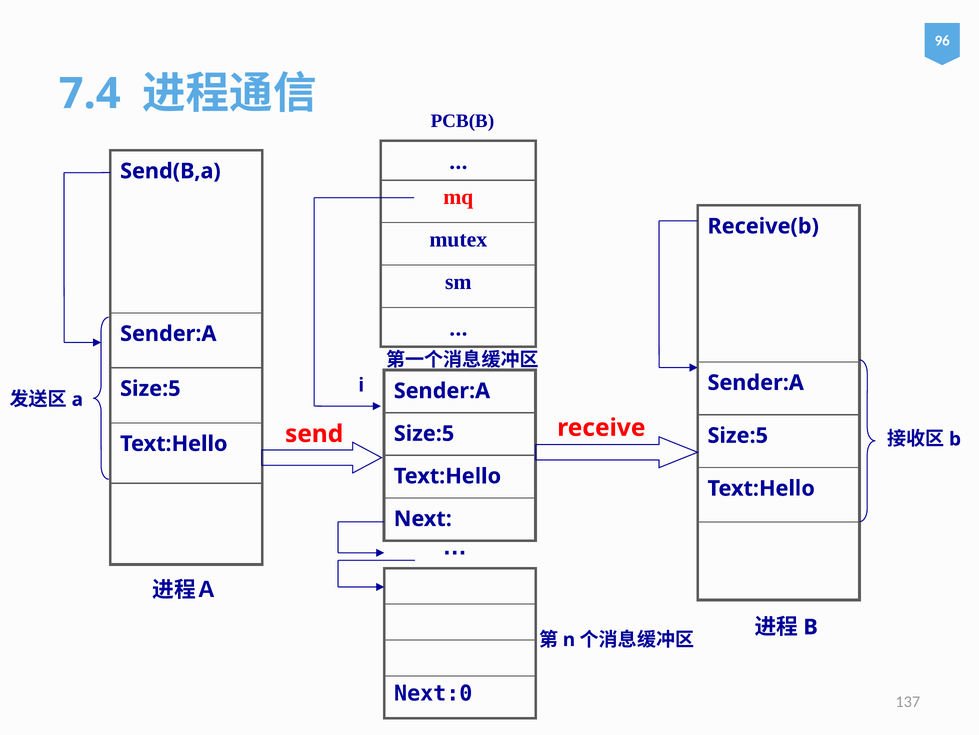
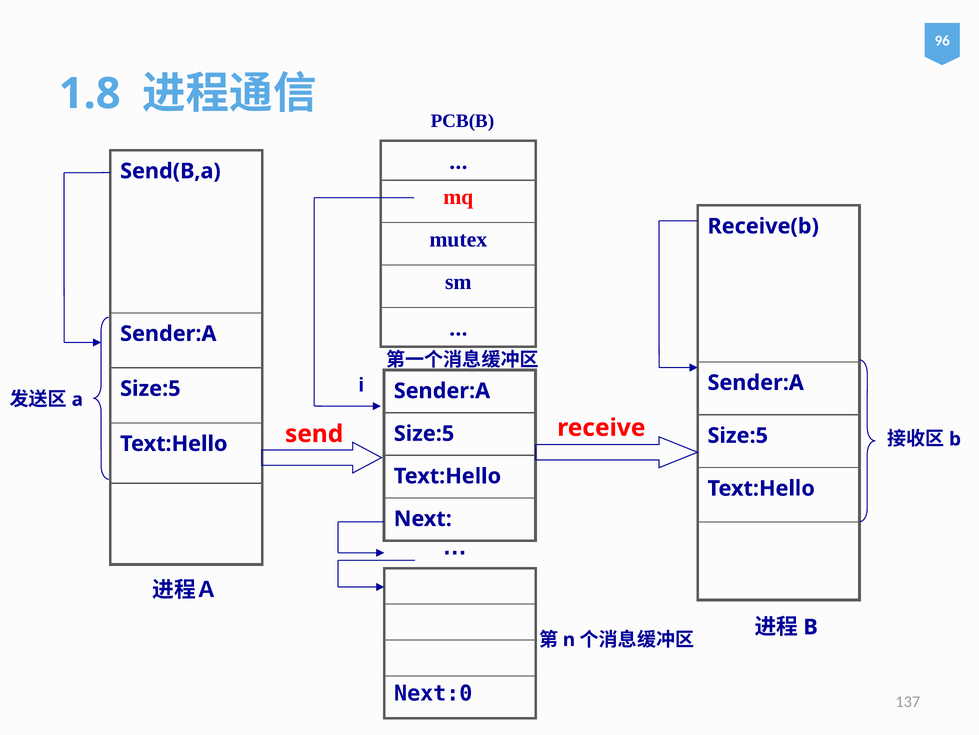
7.4: 7.4 -> 1.8
